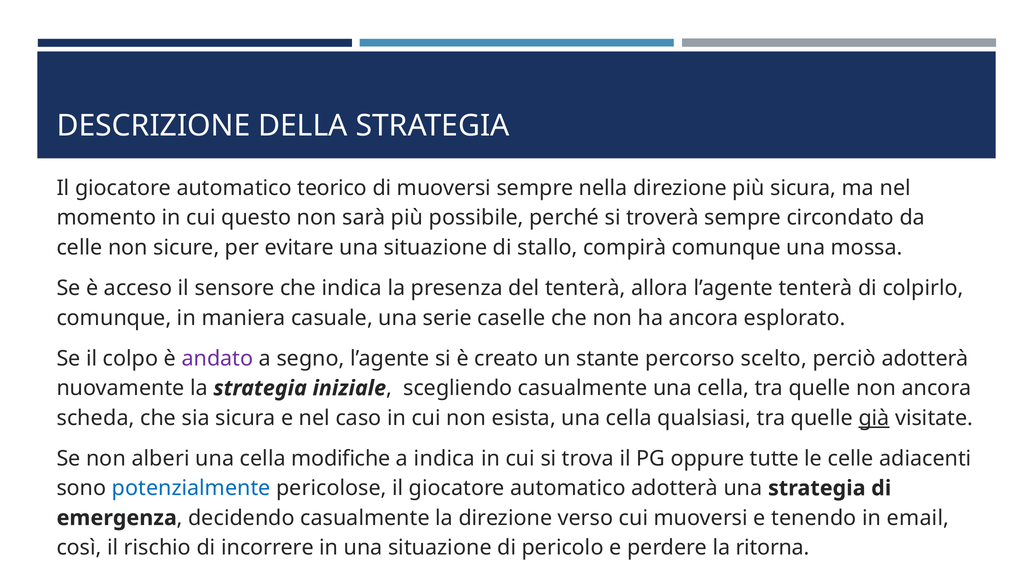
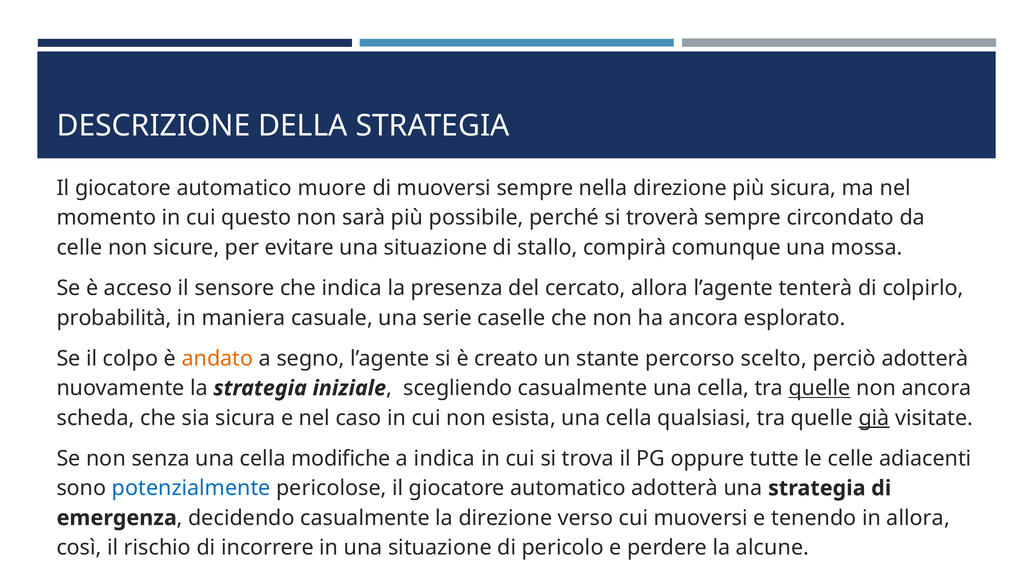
teorico: teorico -> muore
del tenterà: tenterà -> cercato
comunque at (114, 318): comunque -> probabilità
andato colour: purple -> orange
quelle at (820, 388) underline: none -> present
alberi: alberi -> senza
in email: email -> allora
ritorna: ritorna -> alcune
